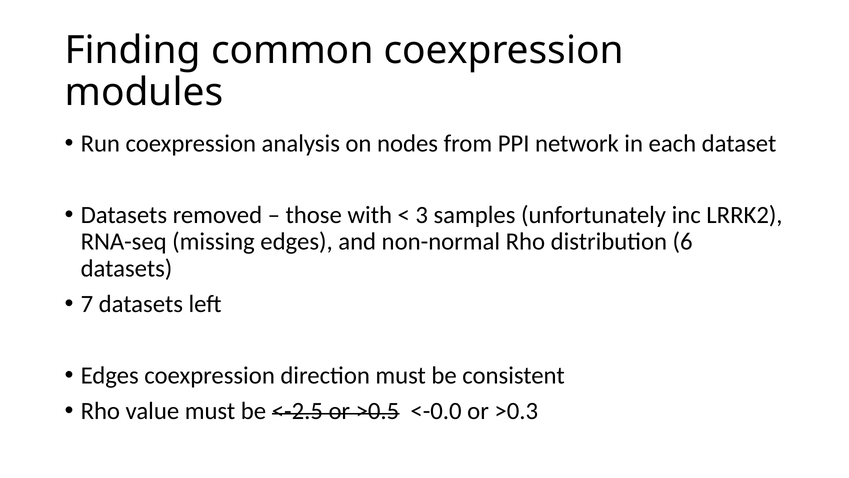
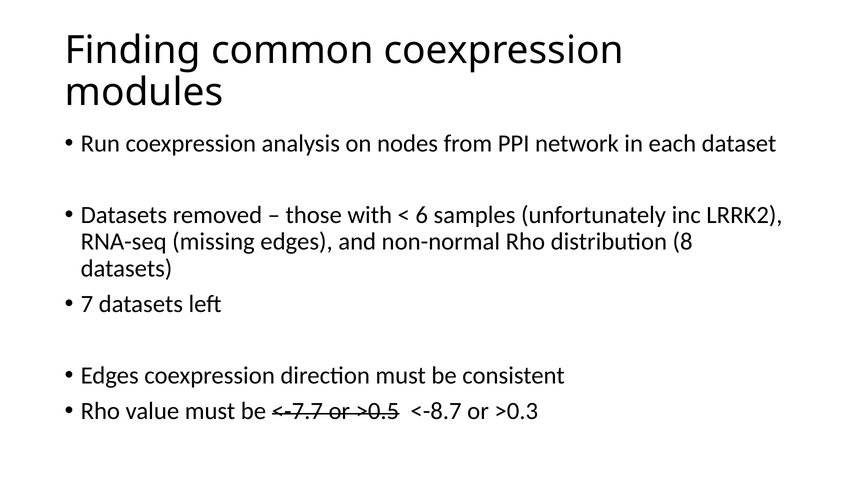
3: 3 -> 6
6: 6 -> 8
<-2.5: <-2.5 -> <-7.7
<-0.0: <-0.0 -> <-8.7
